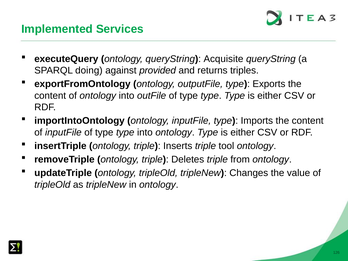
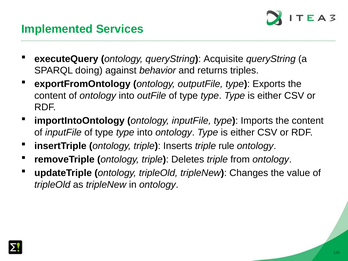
provided: provided -> behavior
tool: tool -> rule
